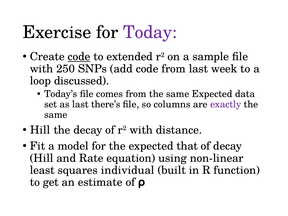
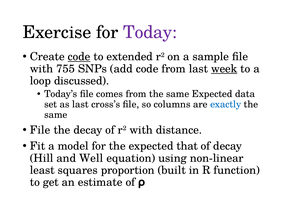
250: 250 -> 755
week underline: none -> present
there’s: there’s -> cross’s
exactly colour: purple -> blue
Hill at (40, 130): Hill -> File
Rate: Rate -> Well
individual: individual -> proportion
